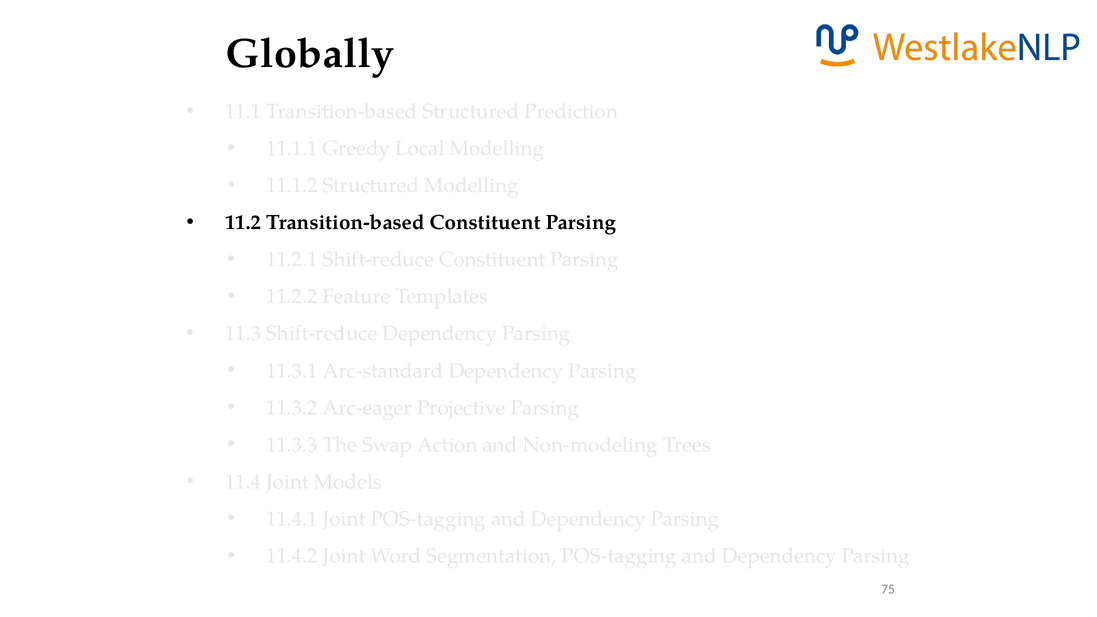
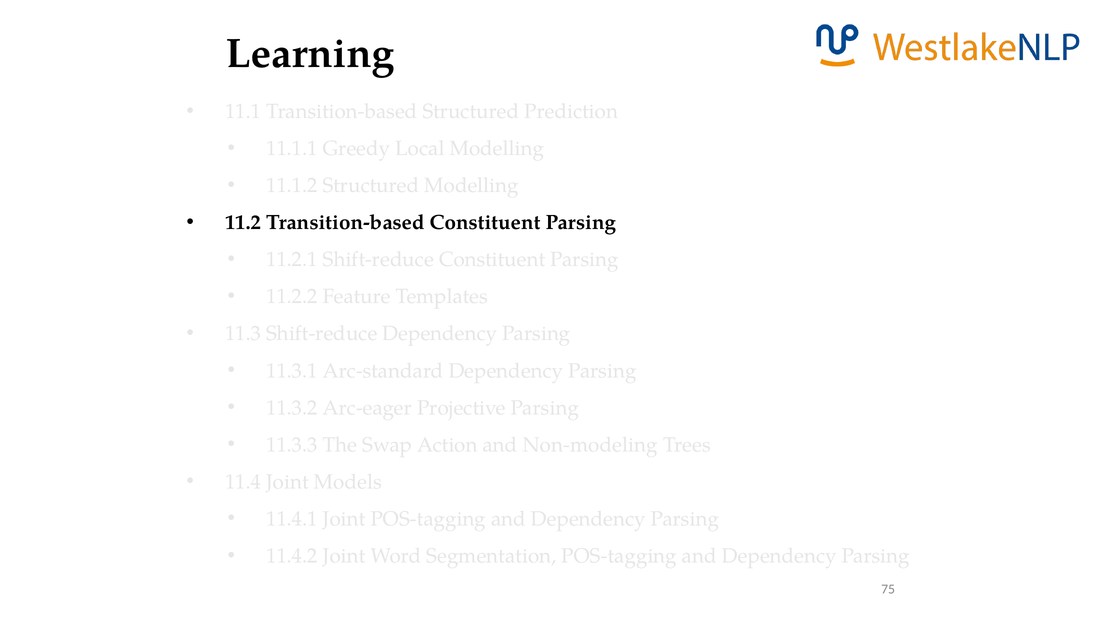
Globally: Globally -> Learning
